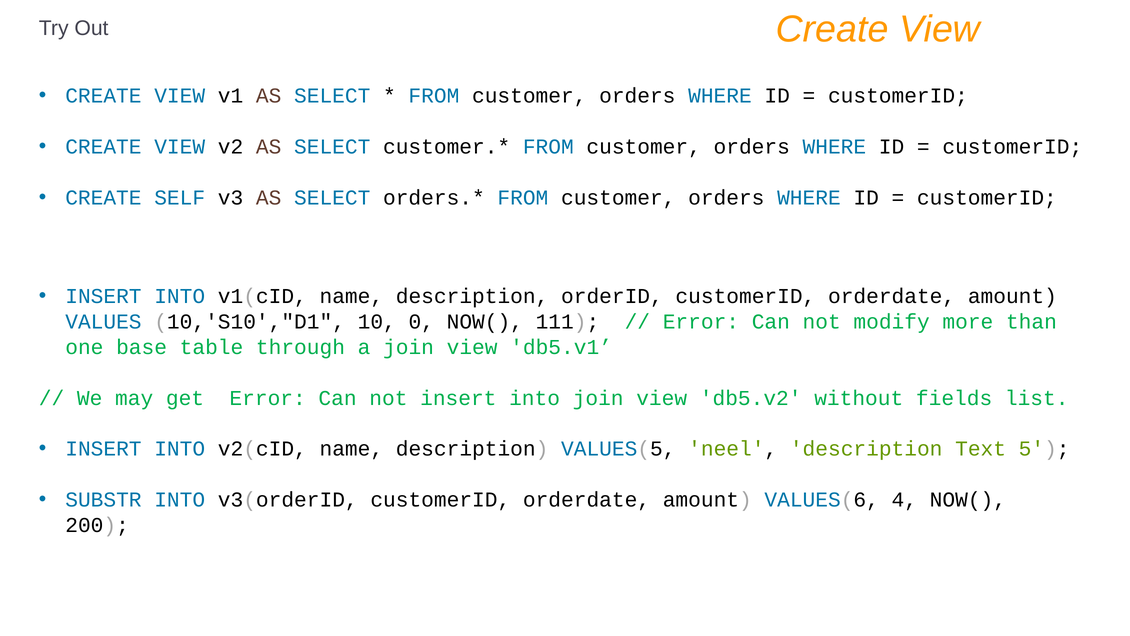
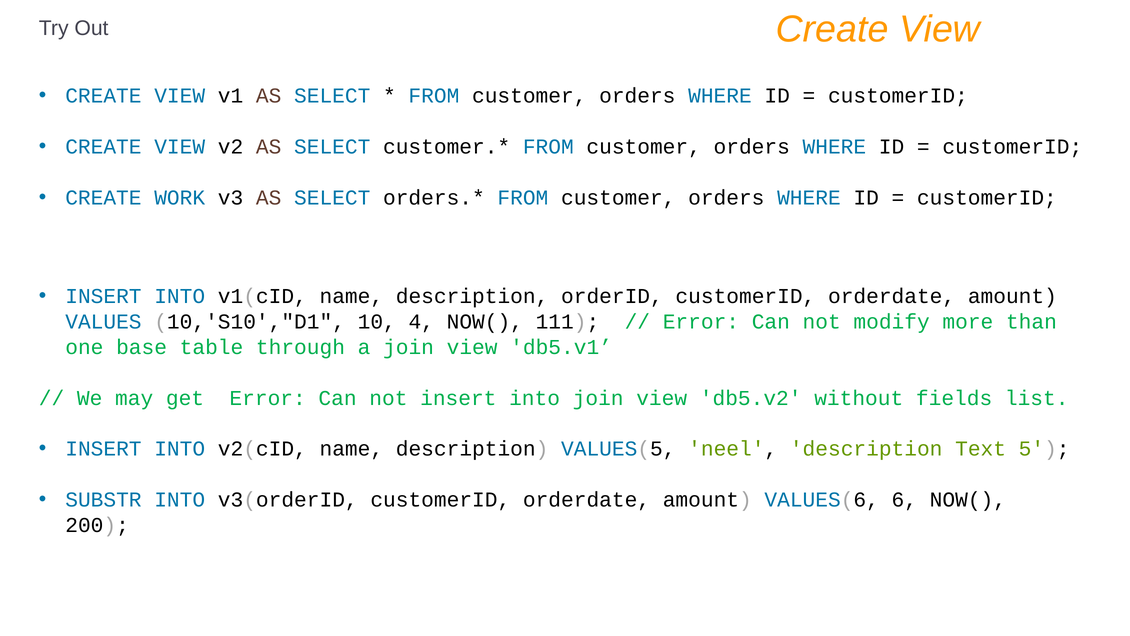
SELF: SELF -> WORK
0: 0 -> 4
4: 4 -> 6
